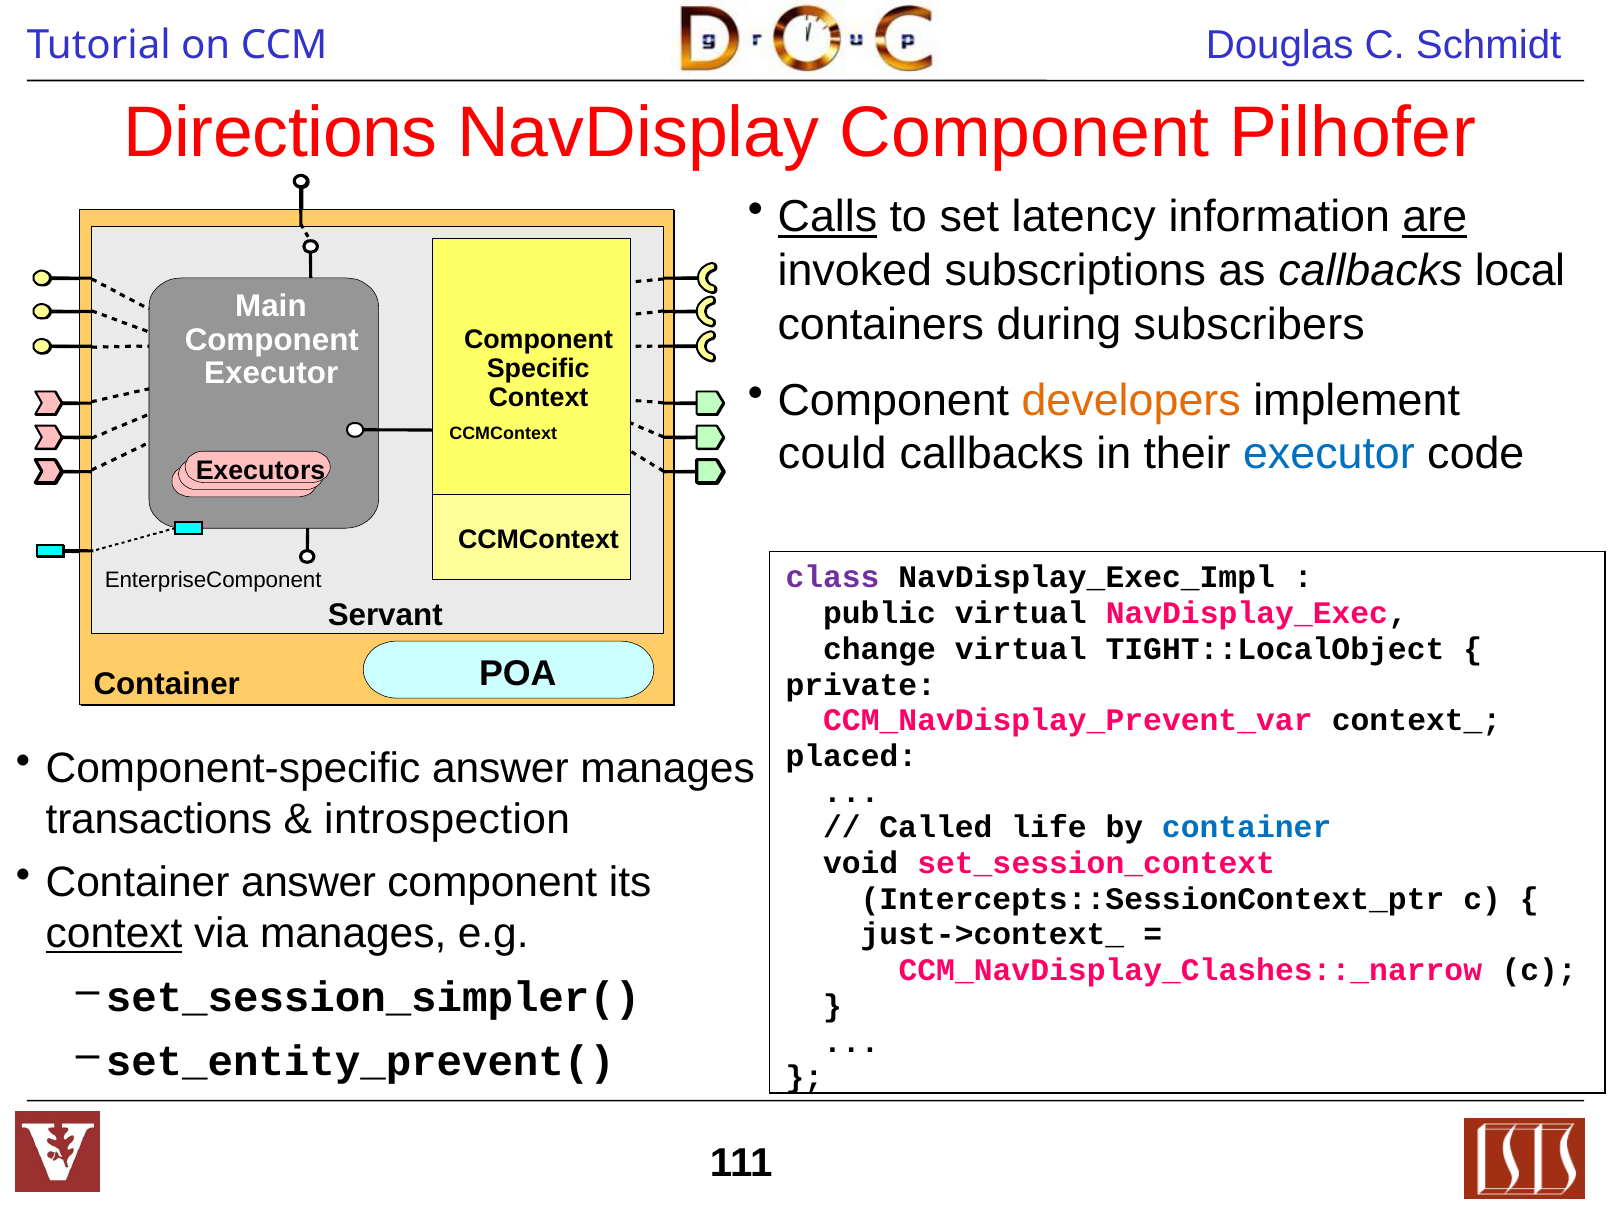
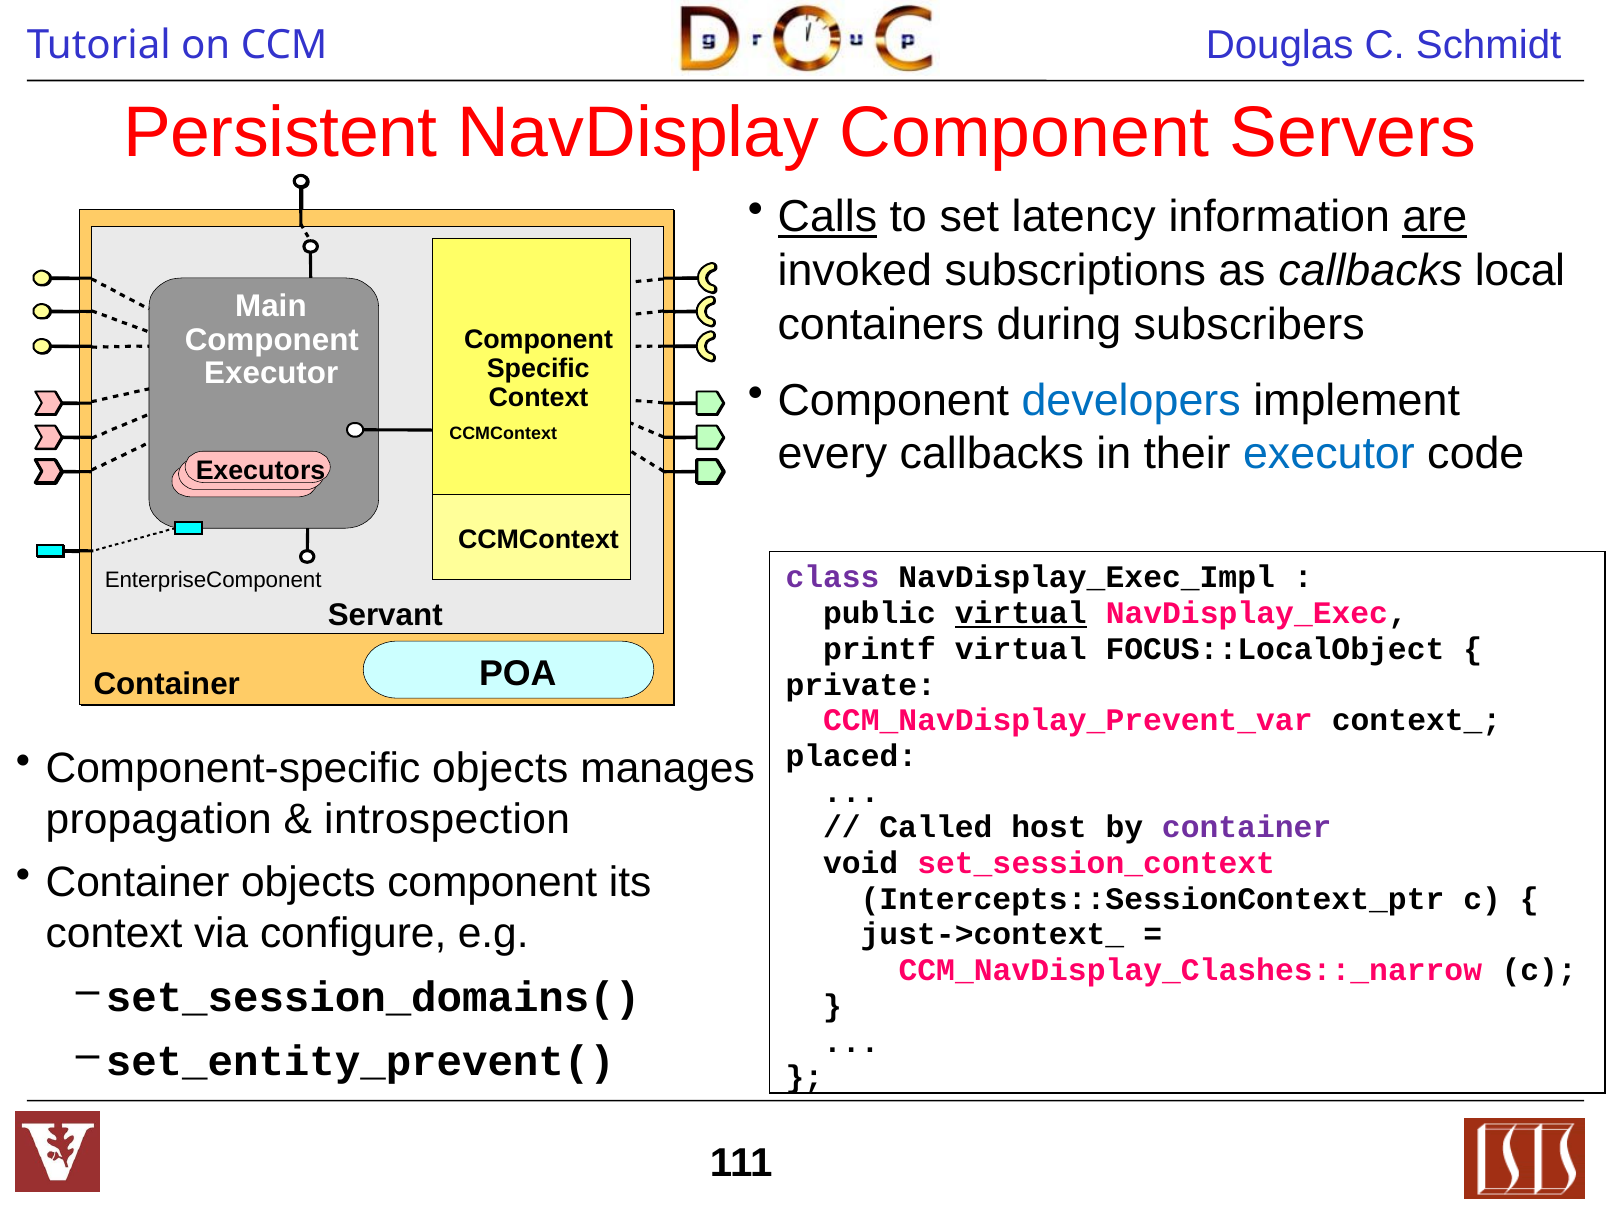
Directions: Directions -> Persistent
Pilhofer: Pilhofer -> Servers
developers colour: orange -> blue
could: could -> every
virtual at (1021, 613) underline: none -> present
change: change -> printf
TIGHT::LocalObject: TIGHT::LocalObject -> FOCUS::LocalObject
Component-specific answer: answer -> objects
transactions: transactions -> propagation
life: life -> host
container at (1247, 828) colour: blue -> purple
Container answer: answer -> objects
context at (114, 934) underline: present -> none
via manages: manages -> configure
set_session_simpler(: set_session_simpler( -> set_session_domains(
